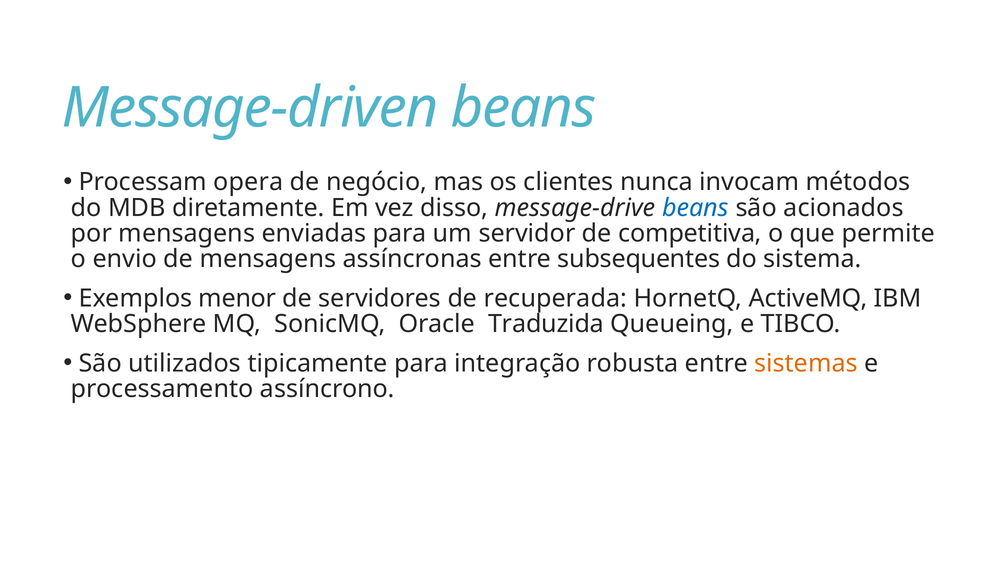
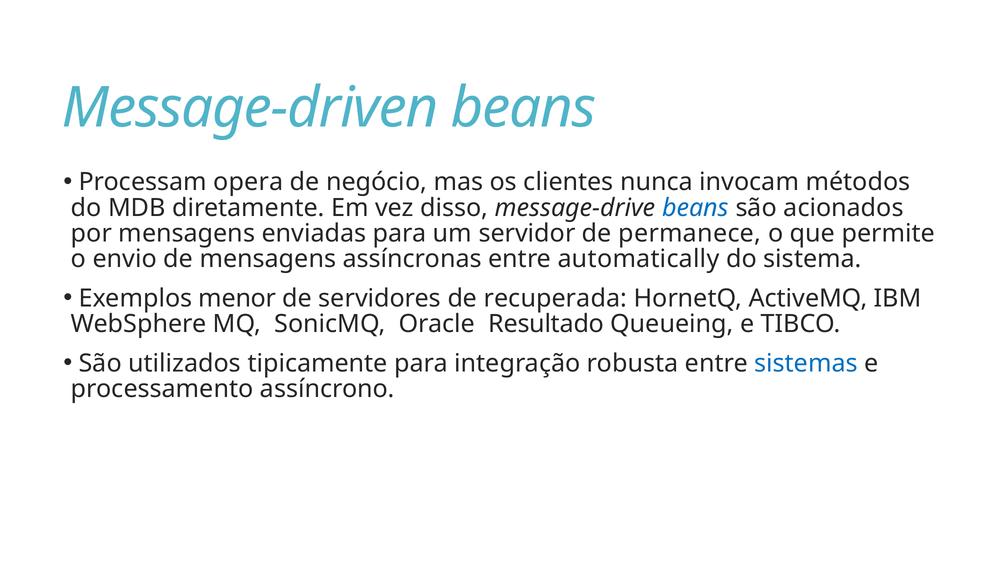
competitiva: competitiva -> permanece
subsequentes: subsequentes -> automatically
Traduzida: Traduzida -> Resultado
sistemas colour: orange -> blue
